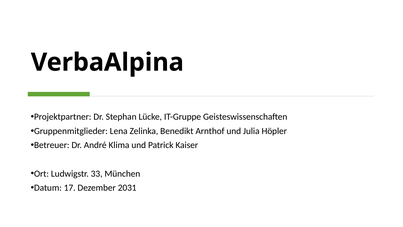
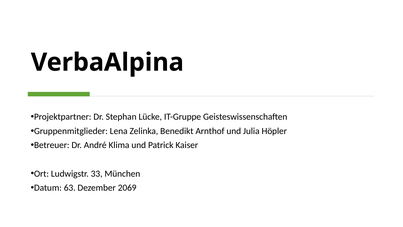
17: 17 -> 63
2031: 2031 -> 2069
